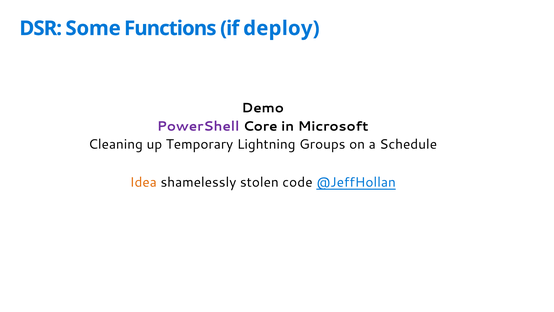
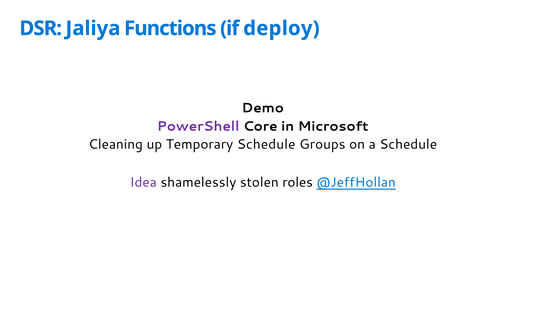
Some: Some -> Jaliya
Temporary Lightning: Lightning -> Schedule
Idea colour: orange -> purple
code: code -> roles
